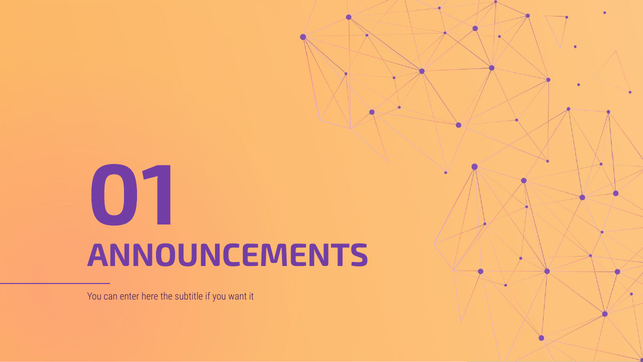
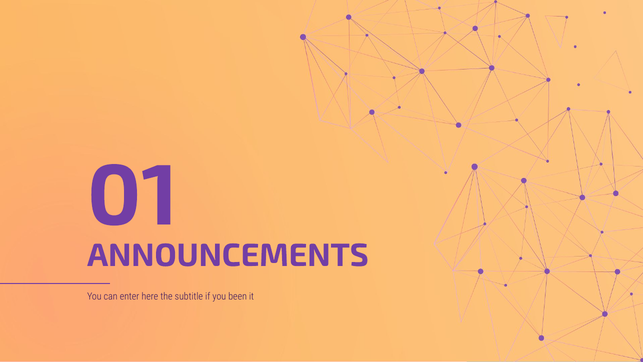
want: want -> been
